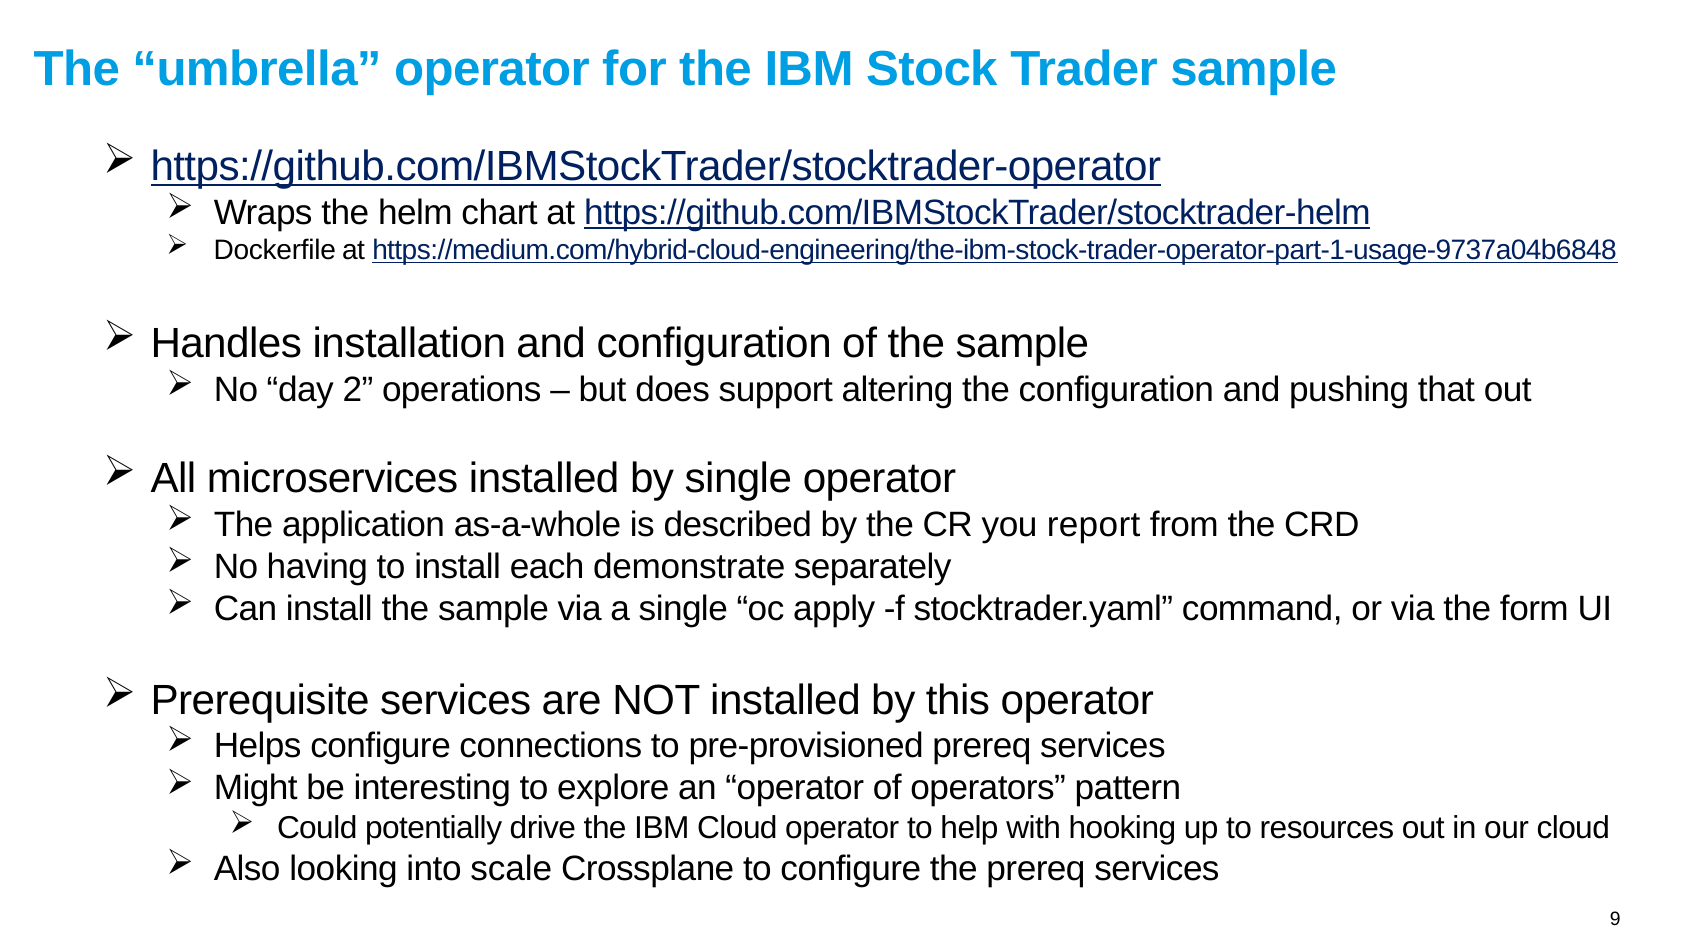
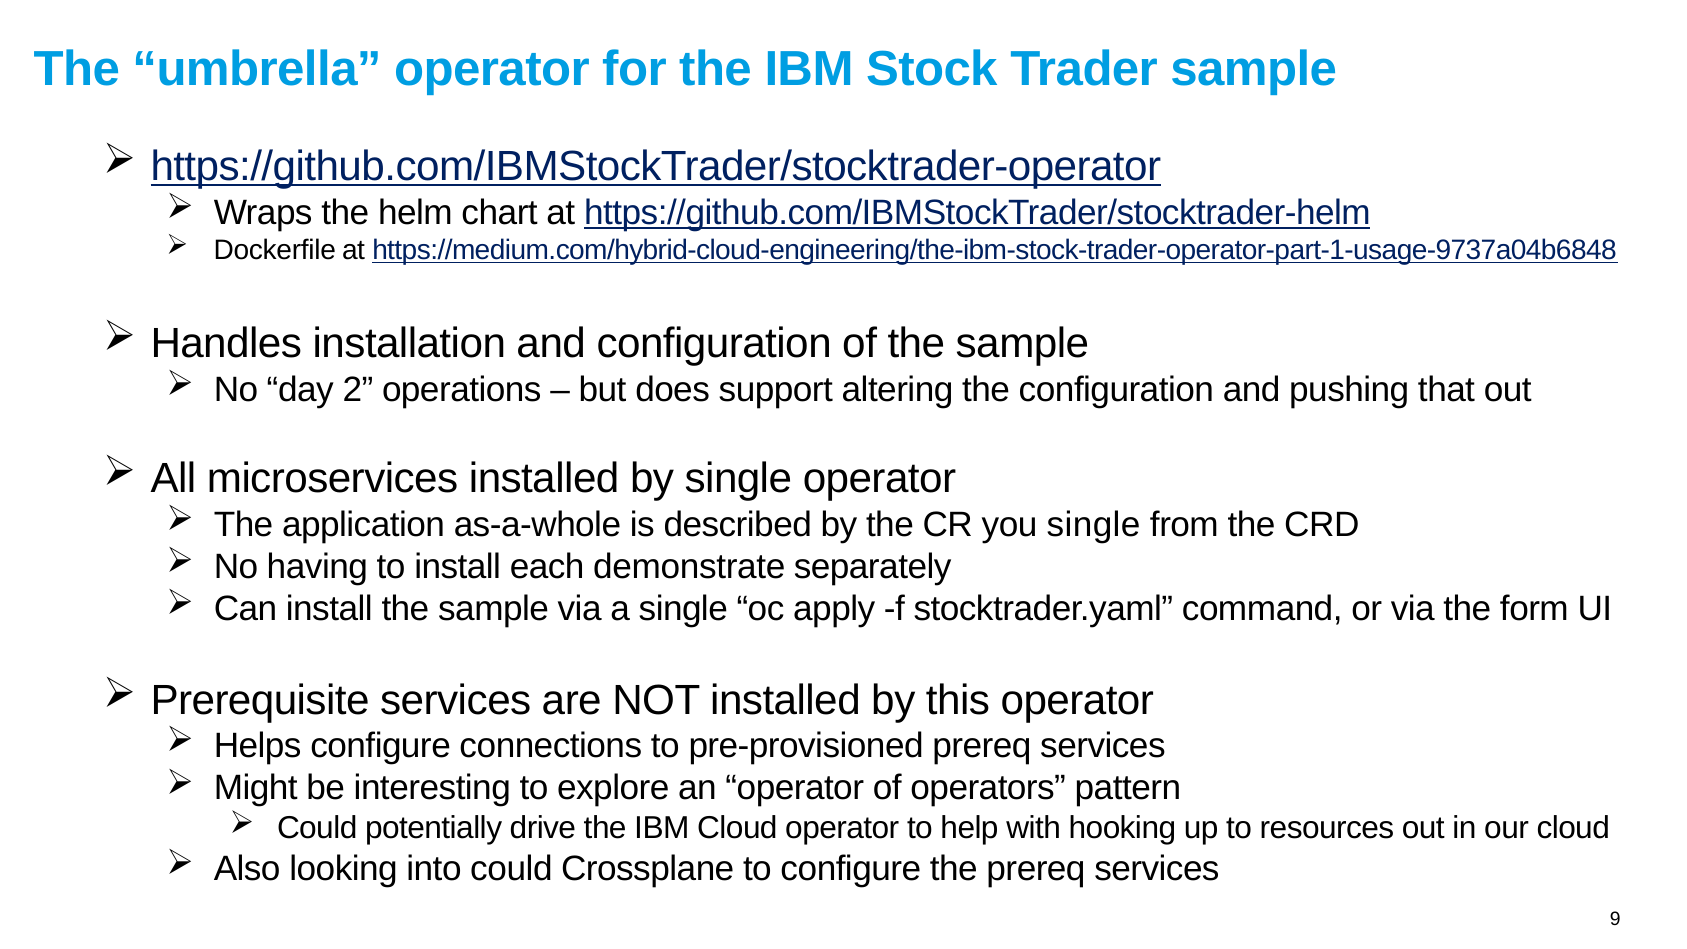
you report: report -> single
into scale: scale -> could
